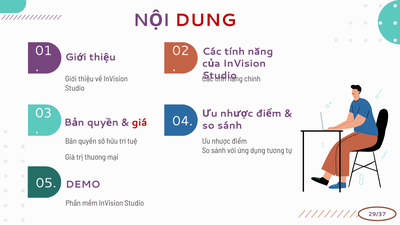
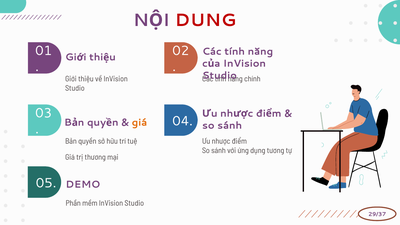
giá at (139, 123) colour: red -> orange
